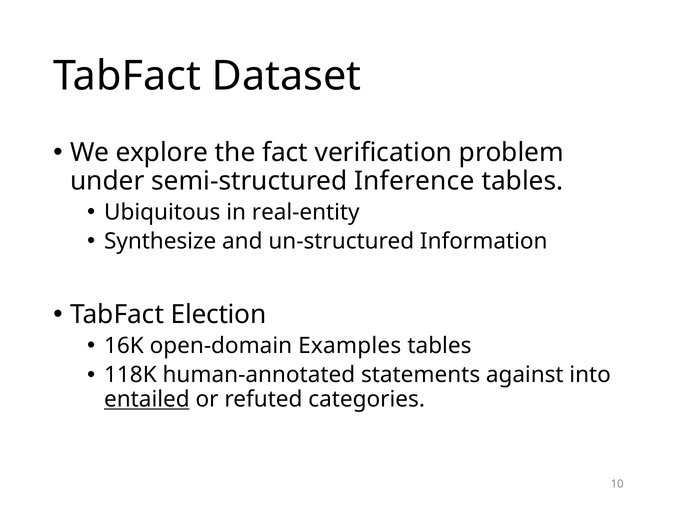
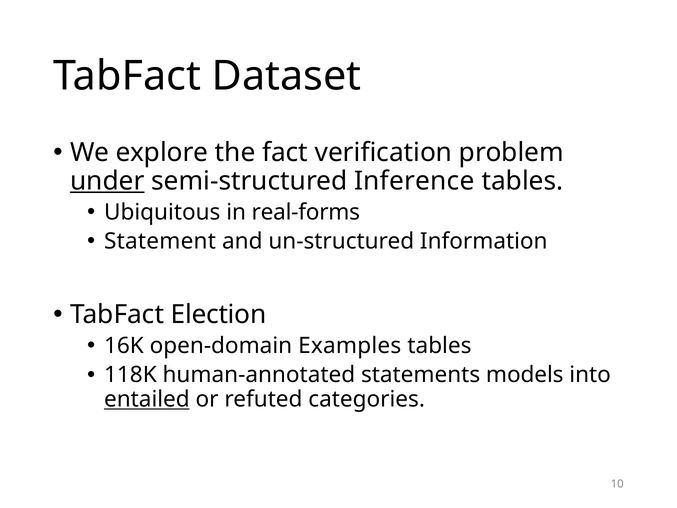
under underline: none -> present
real-entity: real-entity -> real-forms
Synthesize: Synthesize -> Statement
against: against -> models
